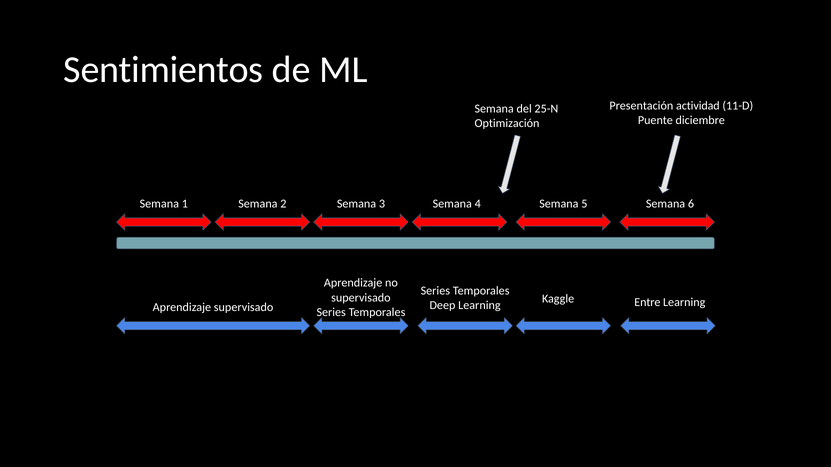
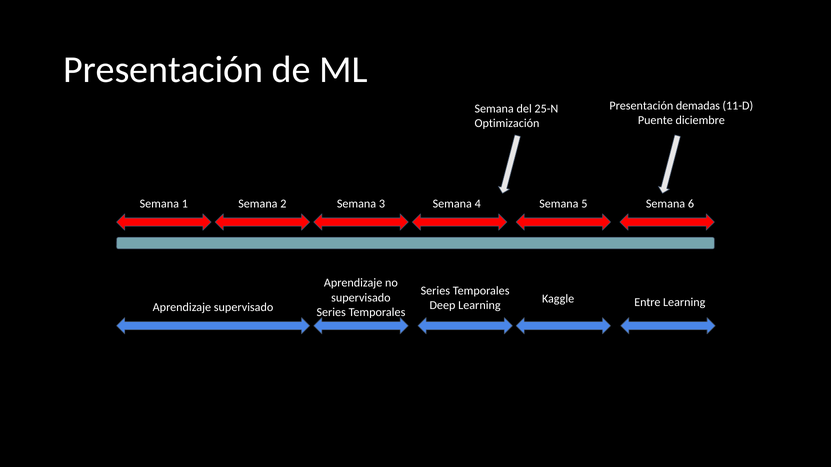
Sentimientos at (163, 70): Sentimientos -> Presentación
actividad: actividad -> demadas
